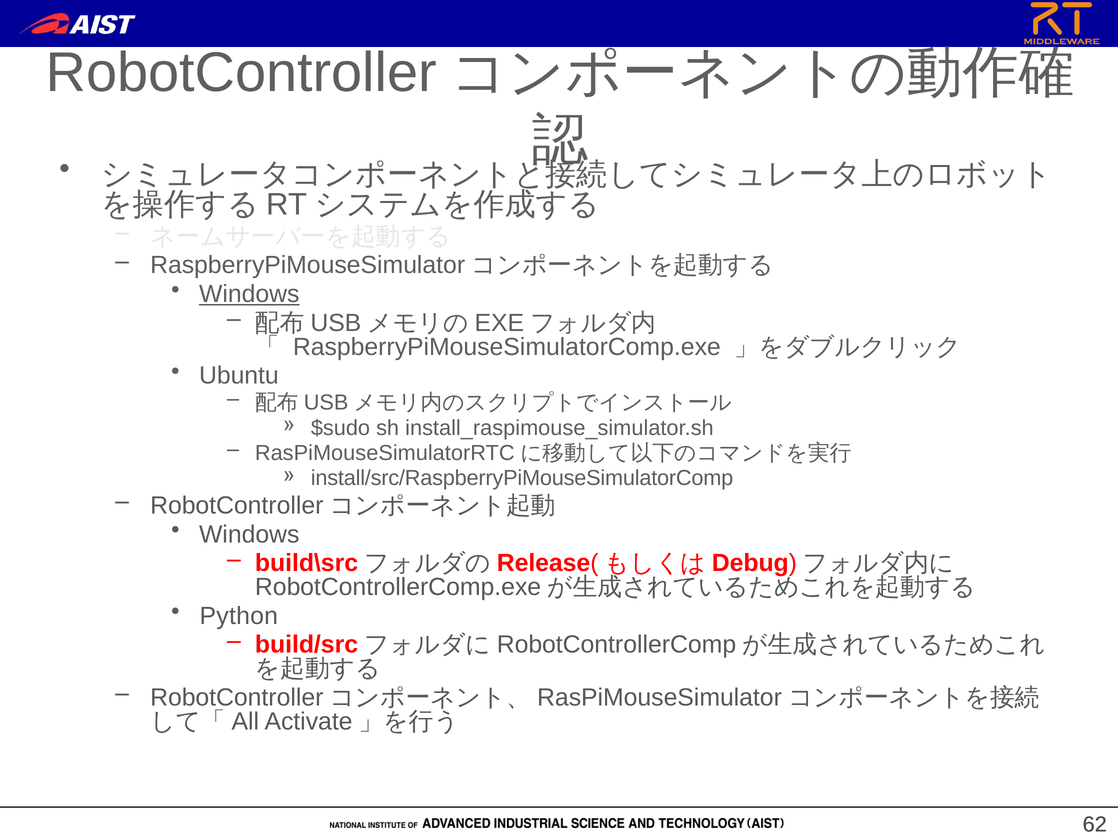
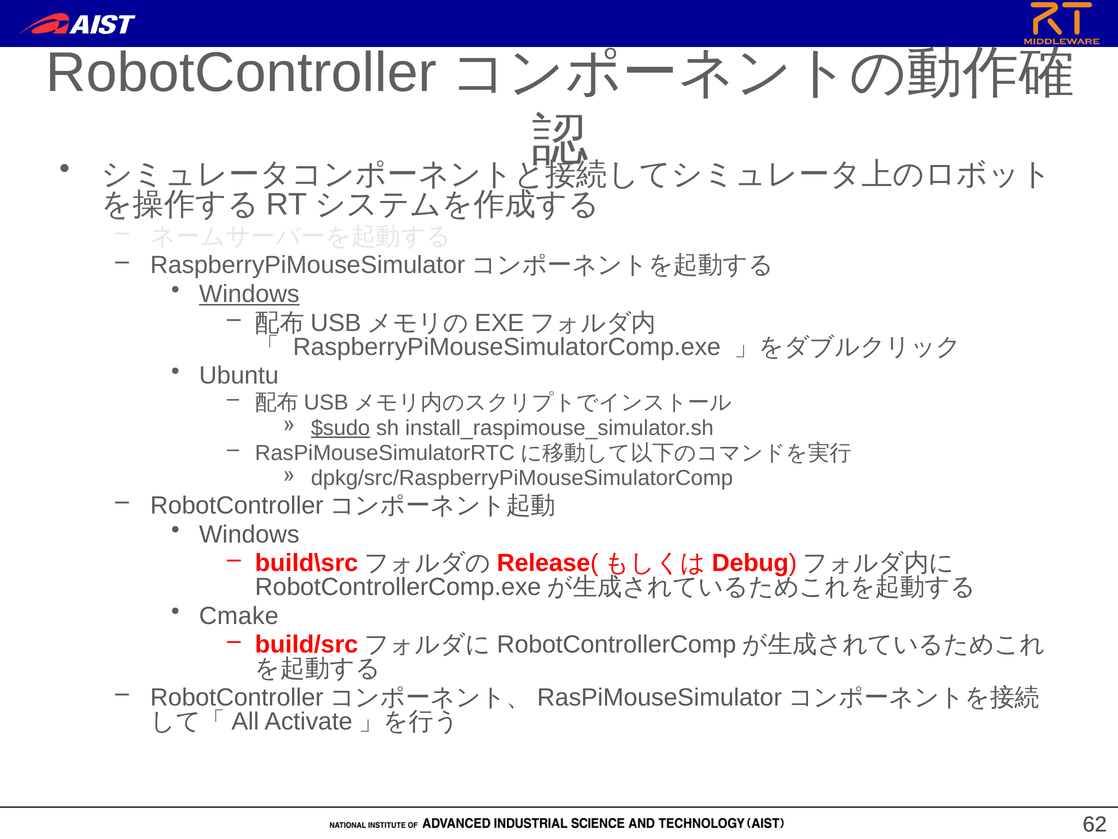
$sudo underline: none -> present
install/src/RaspberryPiMouseSimulatorComp: install/src/RaspberryPiMouseSimulatorComp -> dpkg/src/RaspberryPiMouseSimulatorComp
Python: Python -> Cmake
